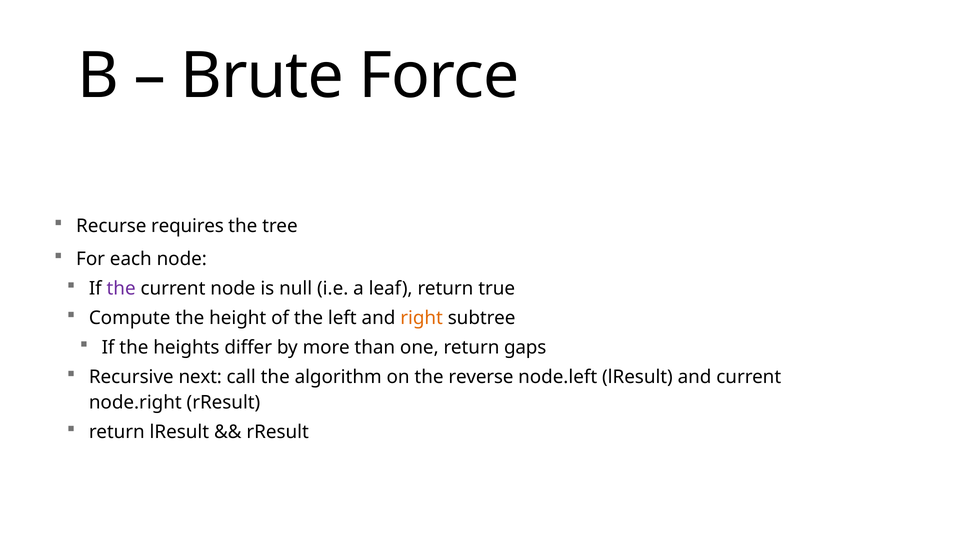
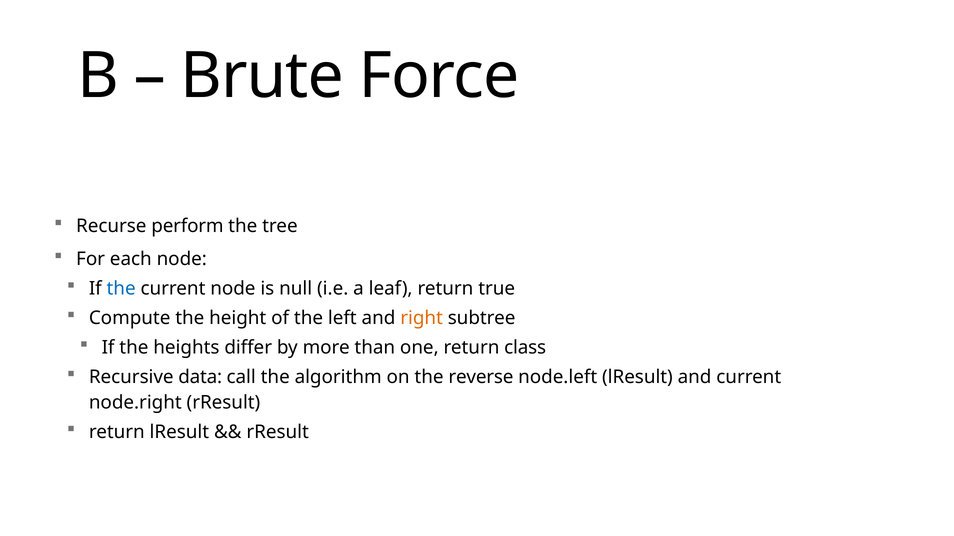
requires: requires -> perform
the at (121, 289) colour: purple -> blue
gaps: gaps -> class
next: next -> data
